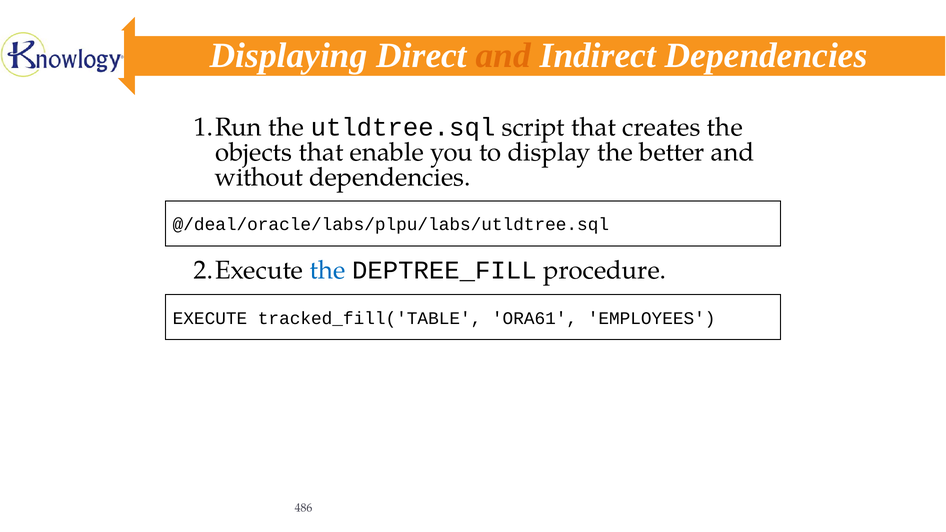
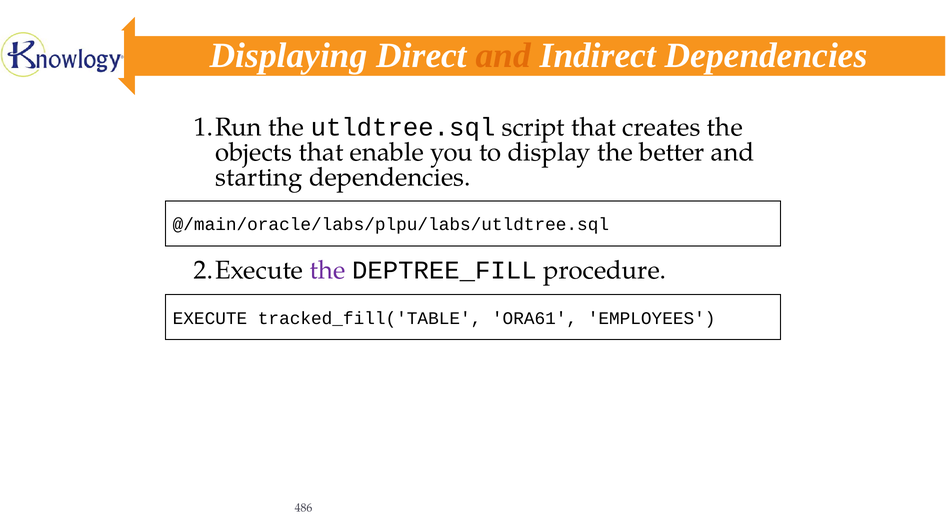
without: without -> starting
@/deal/oracle/labs/plpu/labs/utldtree.sql: @/deal/oracle/labs/plpu/labs/utldtree.sql -> @/main/oracle/labs/plpu/labs/utldtree.sql
the at (327, 271) colour: blue -> purple
